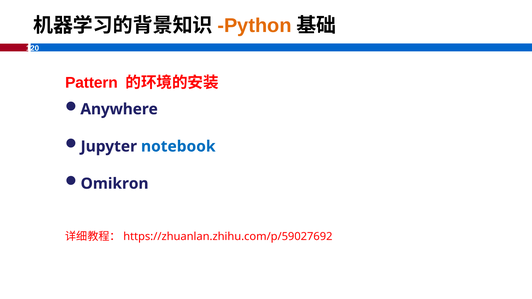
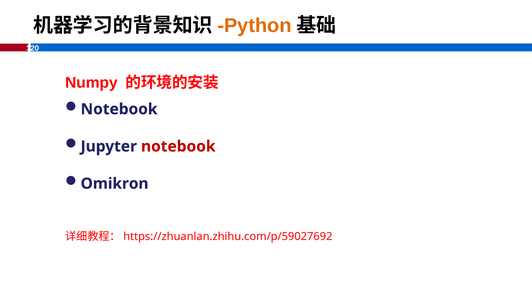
Pattern: Pattern -> Numpy
Anywhere at (119, 109): Anywhere -> Notebook
notebook at (178, 147) colour: blue -> red
